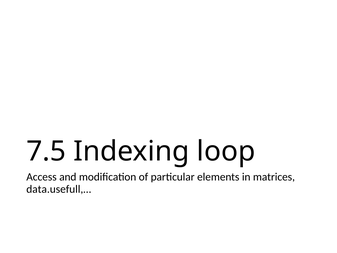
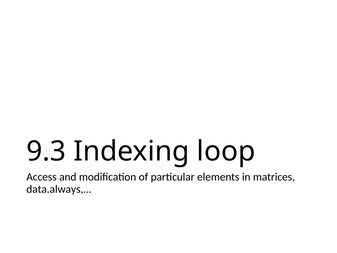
7.5: 7.5 -> 9.3
data.usefull,…: data.usefull,… -> data.always,…
